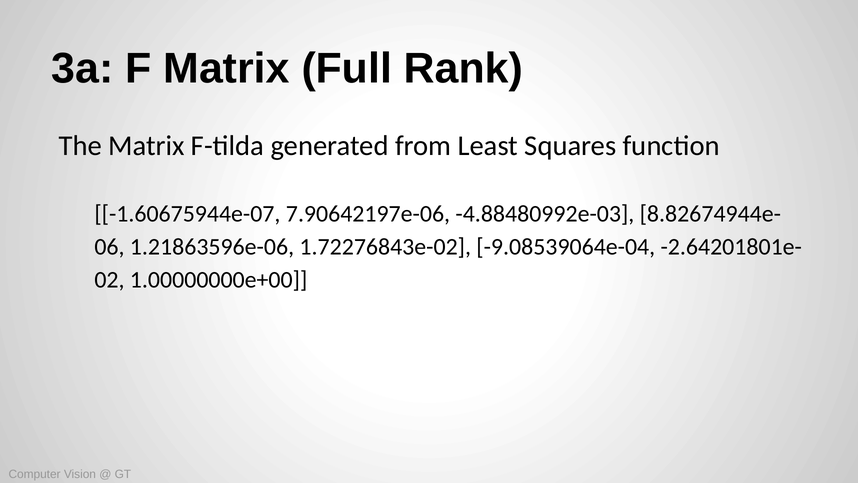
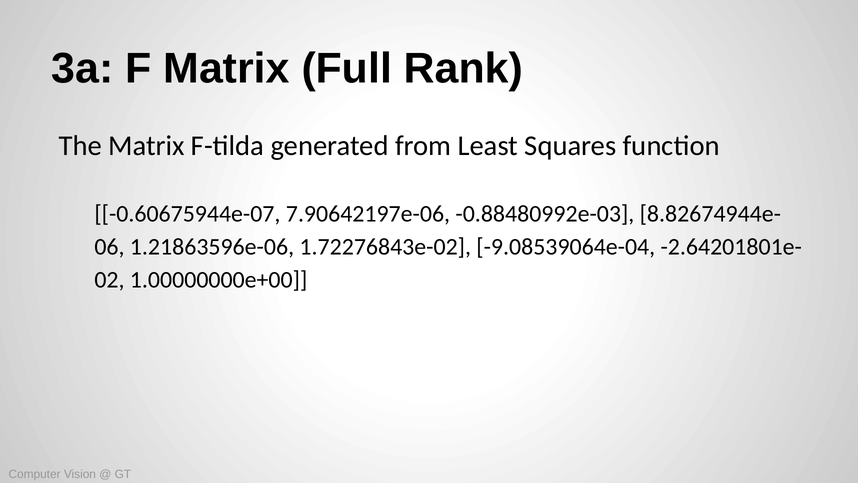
-1.60675944e-07: -1.60675944e-07 -> -0.60675944e-07
-4.88480992e-03: -4.88480992e-03 -> -0.88480992e-03
